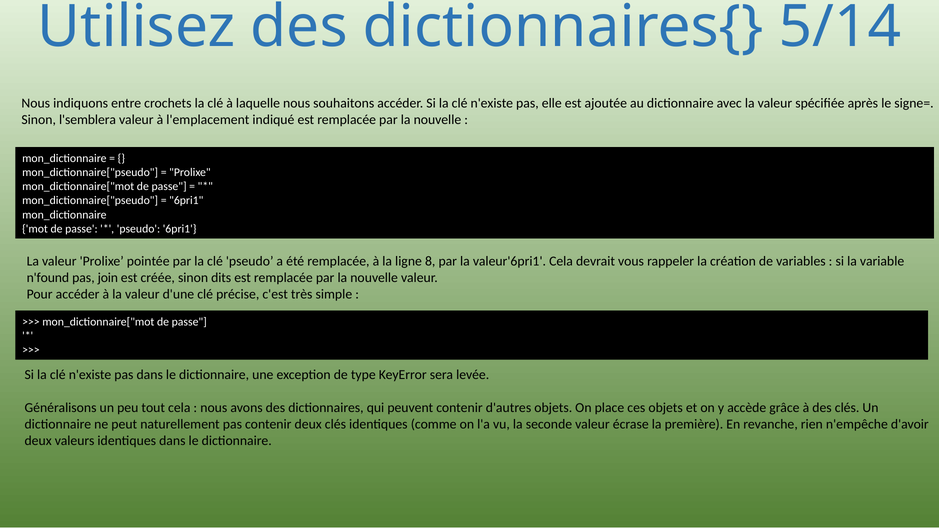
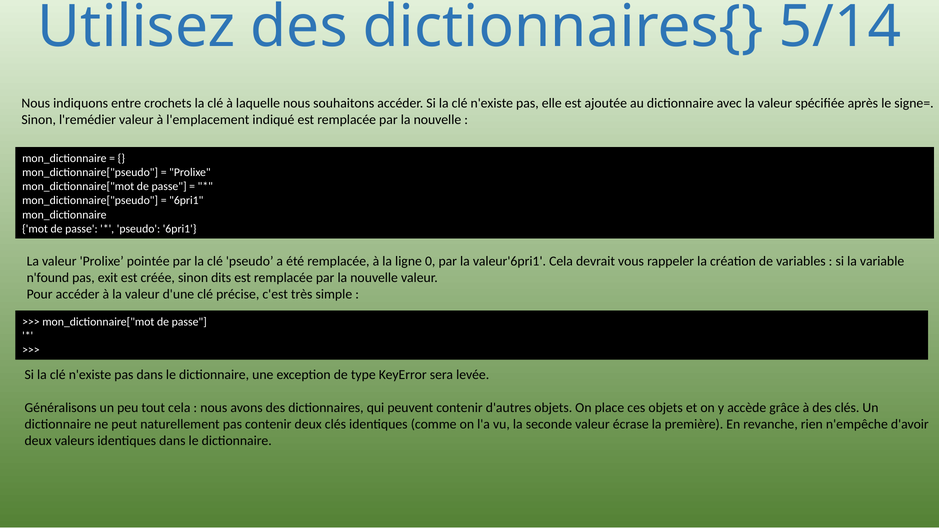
l'semblera: l'semblera -> l'remédier
8: 8 -> 0
join: join -> exit
